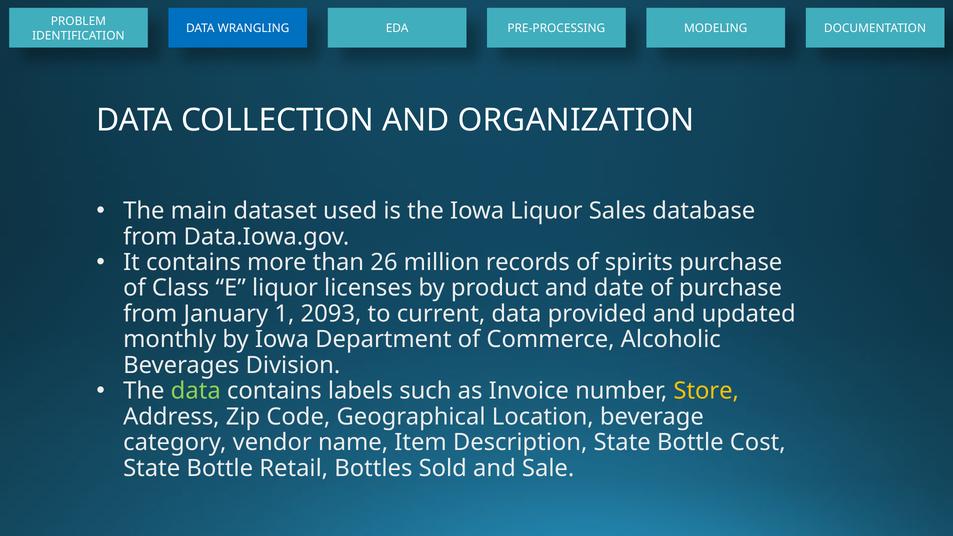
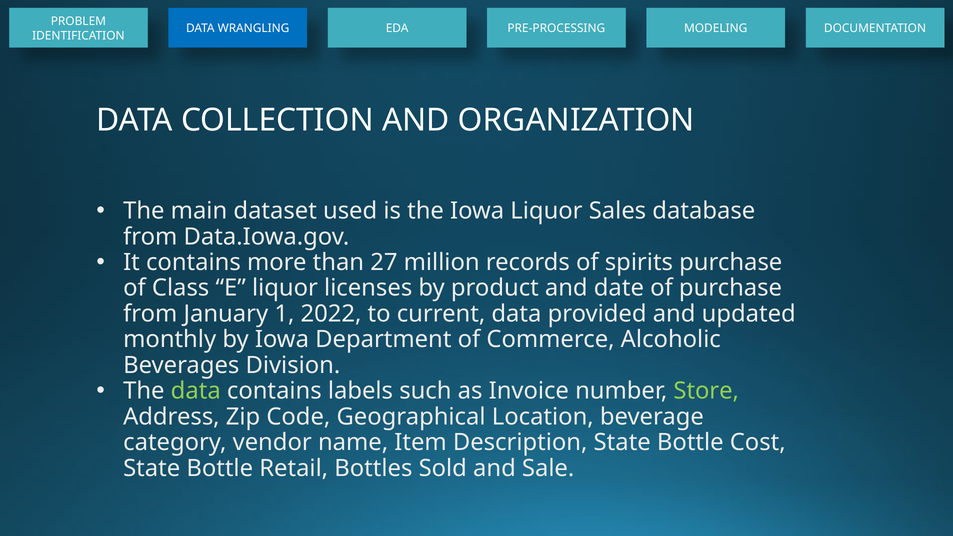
26: 26 -> 27
2093: 2093 -> 2022
Store colour: yellow -> light green
